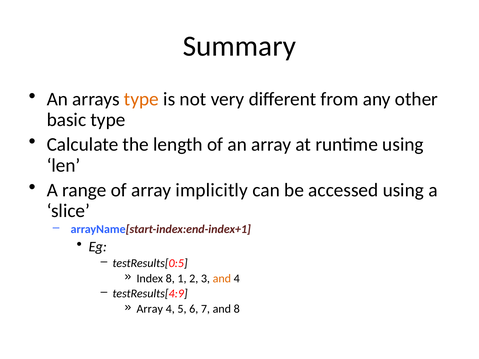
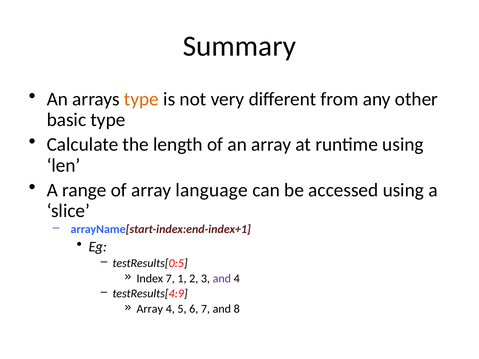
implicitly: implicitly -> language
Index 8: 8 -> 7
and at (222, 279) colour: orange -> purple
